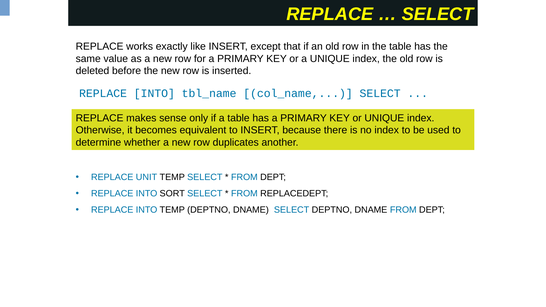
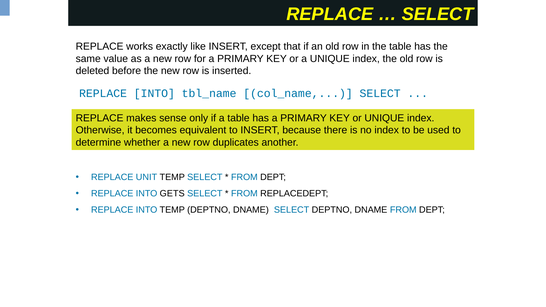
SORT: SORT -> GETS
